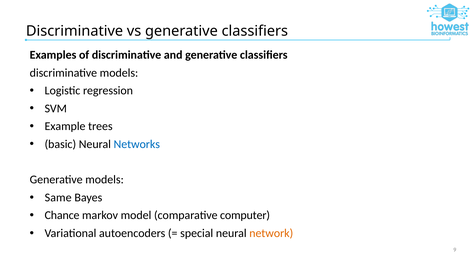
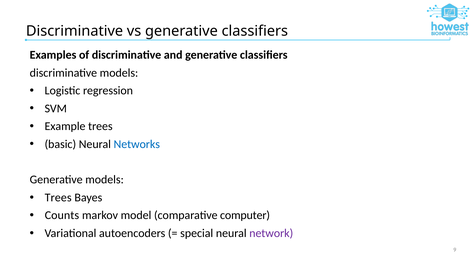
Same at (58, 197): Same -> Trees
Chance: Chance -> Counts
network colour: orange -> purple
